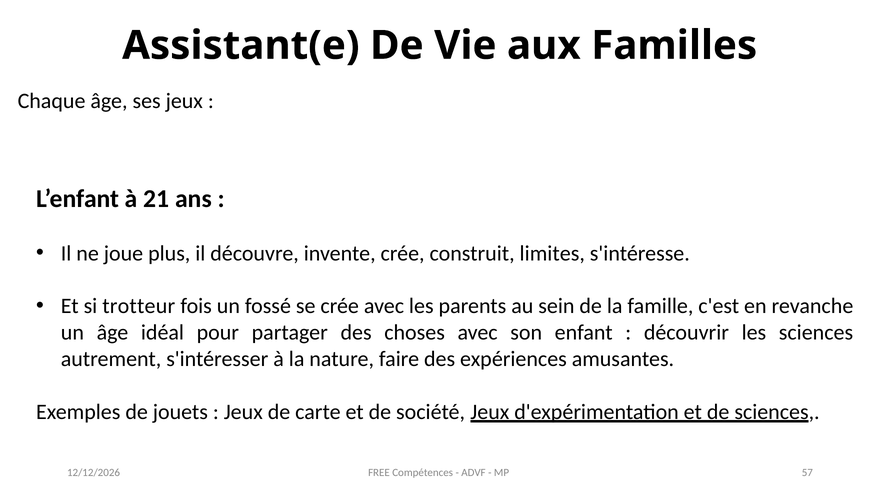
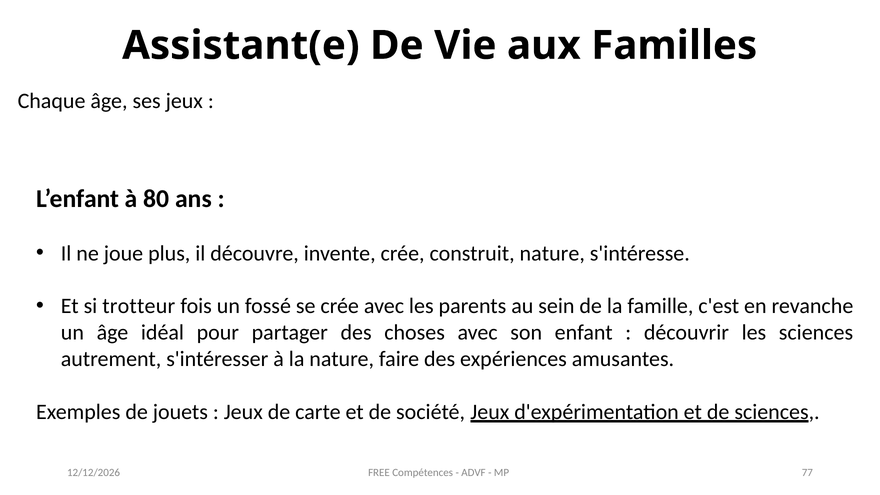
21: 21 -> 80
construit limites: limites -> nature
57: 57 -> 77
